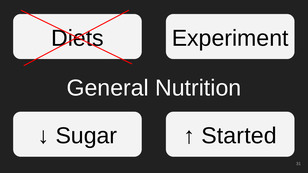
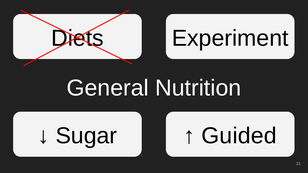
Started: Started -> Guided
